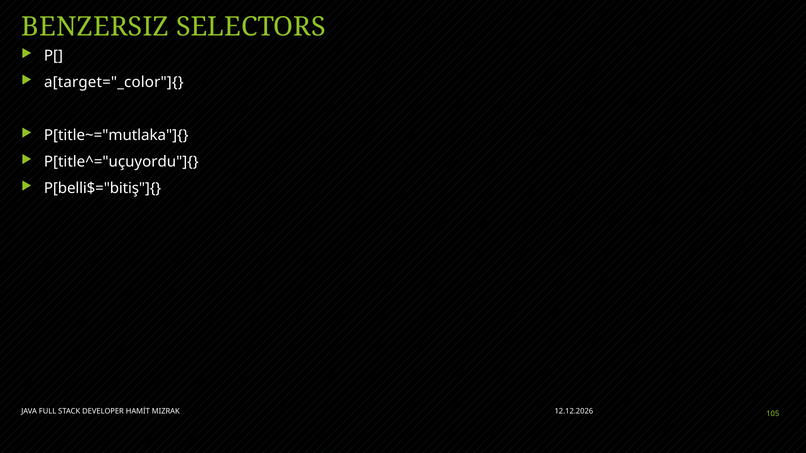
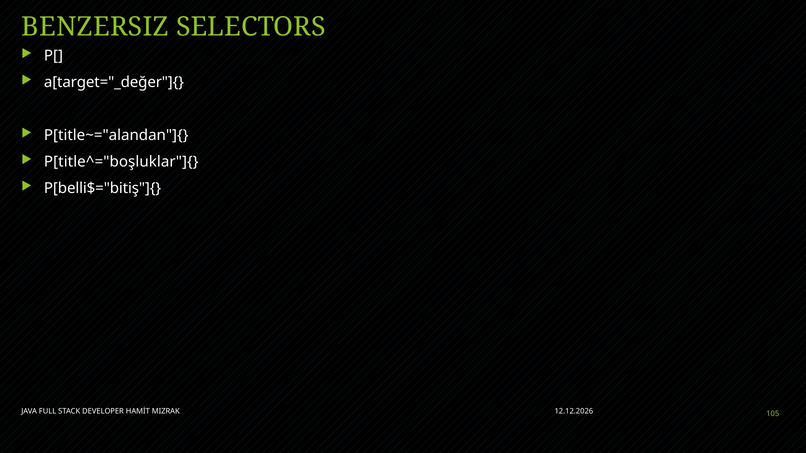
a[target="_color"]{: a[target="_color"]{ -> a[target="_değer"]{
P[title~="mutlaka"]{: P[title~="mutlaka"]{ -> P[title~="alandan"]{
P[title^="uçuyordu"]{: P[title^="uçuyordu"]{ -> P[title^="boşluklar"]{
